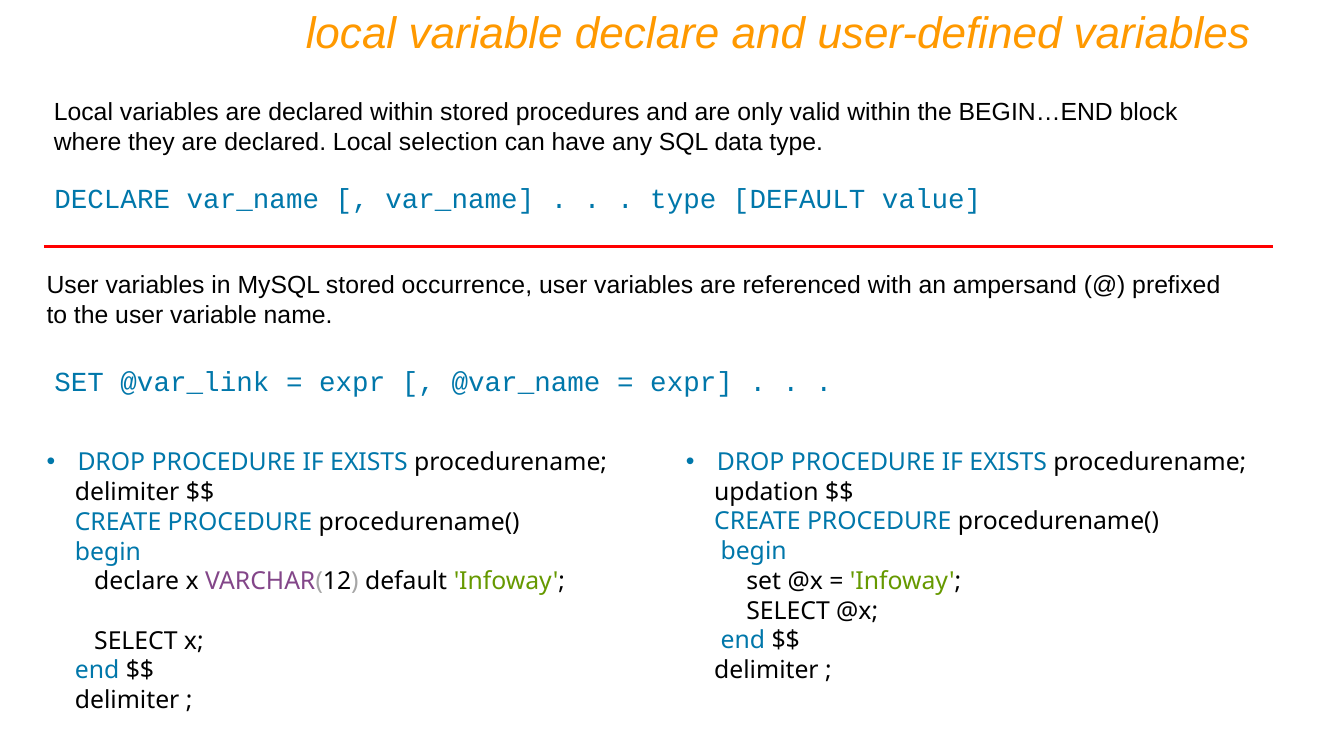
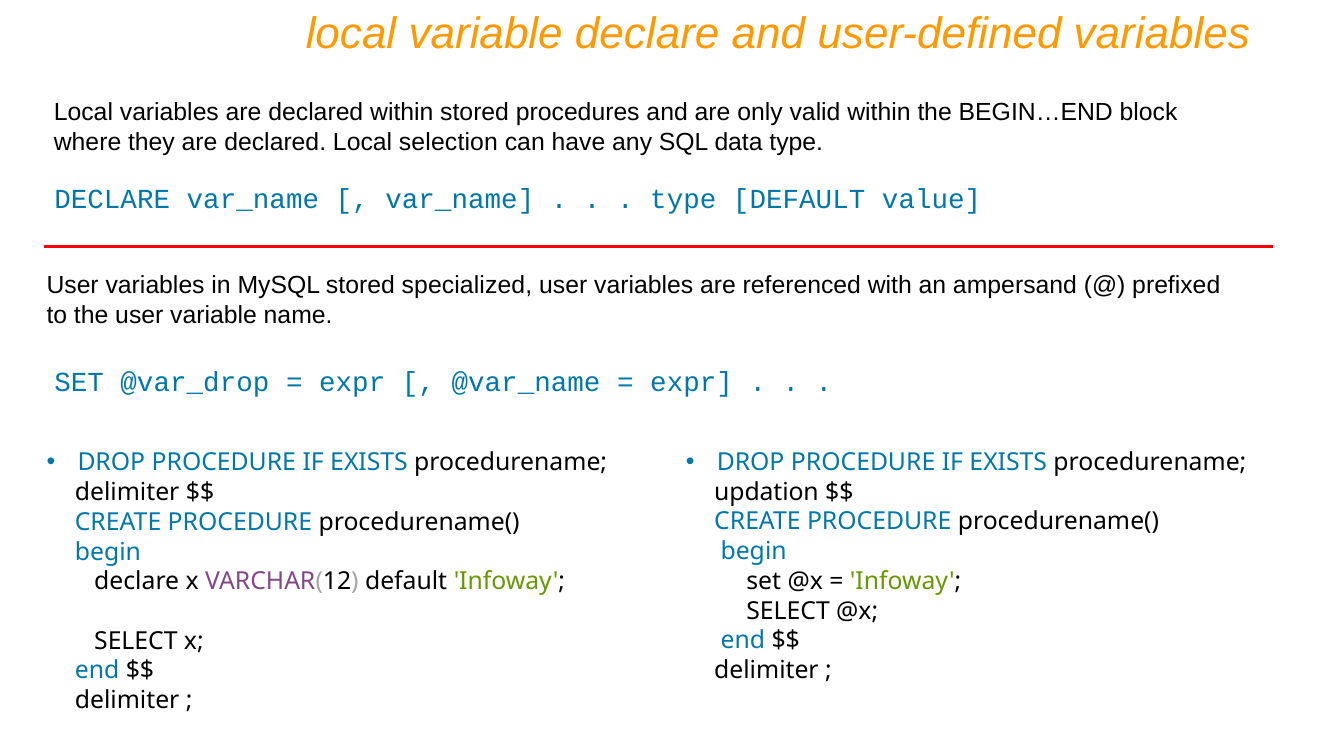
occurrence: occurrence -> specialized
@var_link: @var_link -> @var_drop
